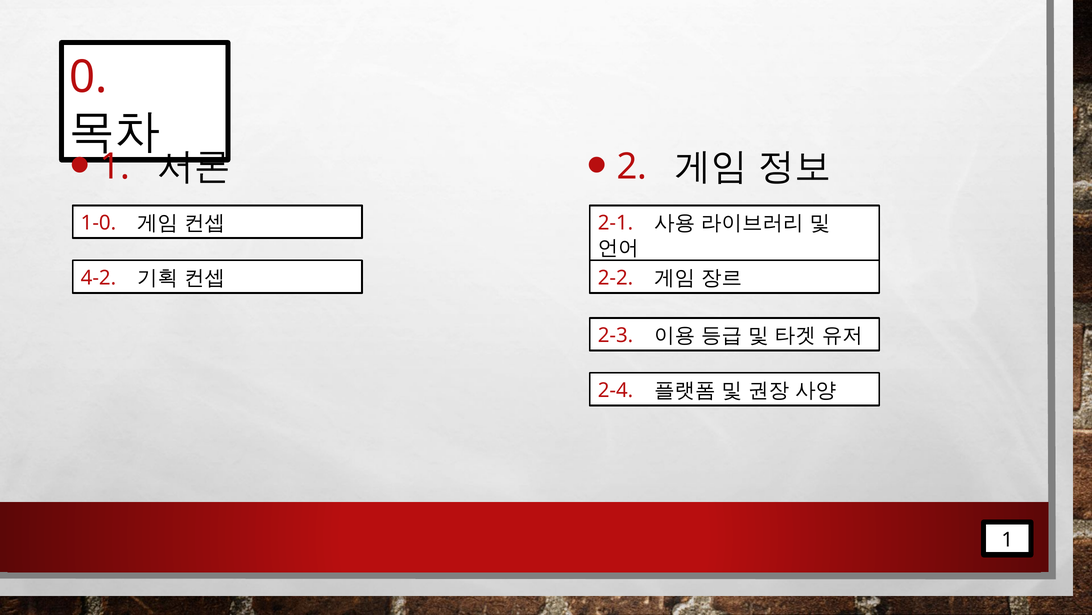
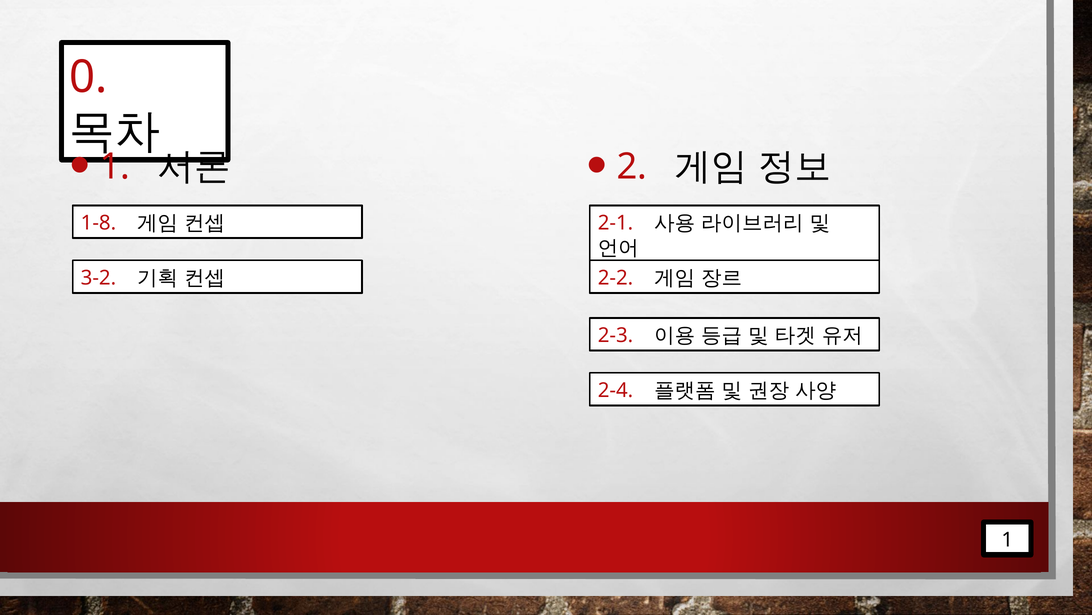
1-0: 1-0 -> 1-8
4-2: 4-2 -> 3-2
